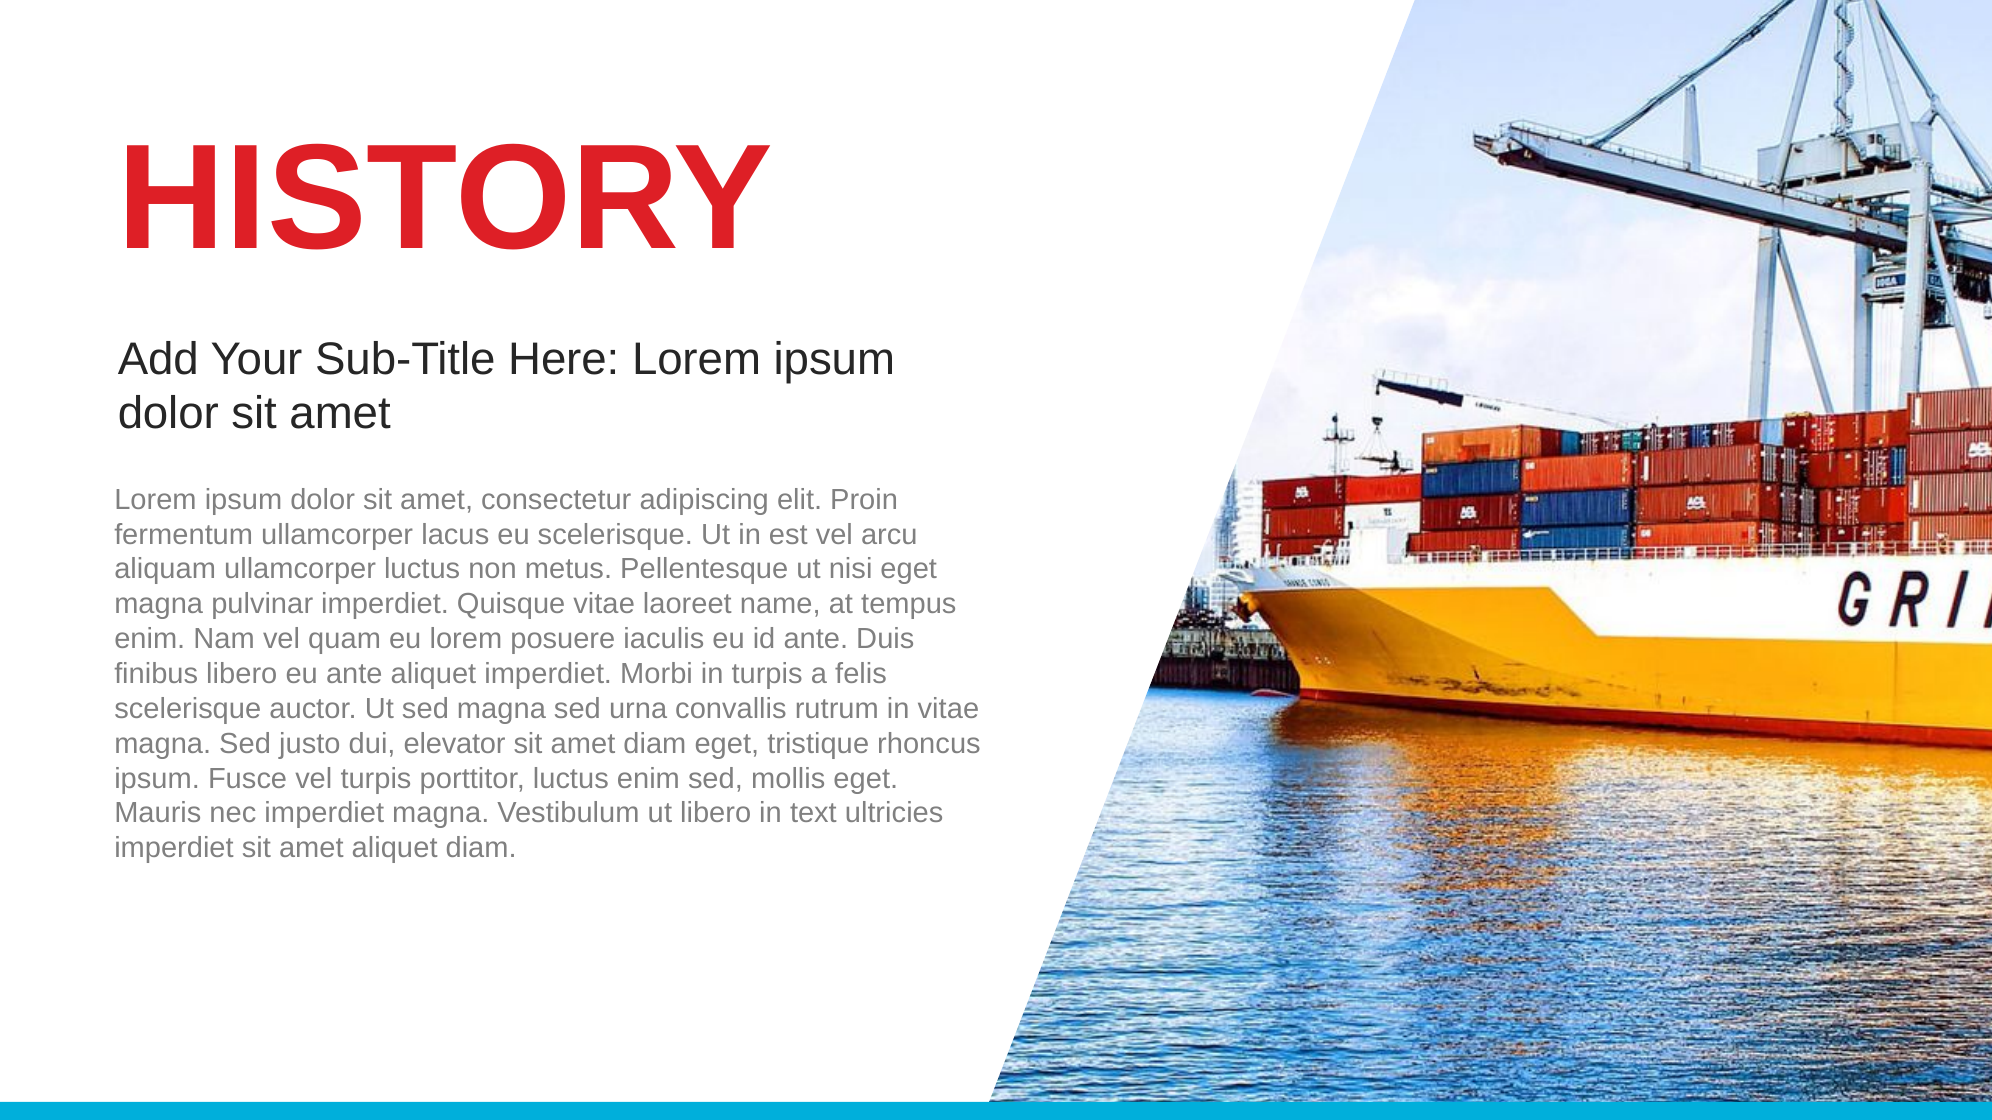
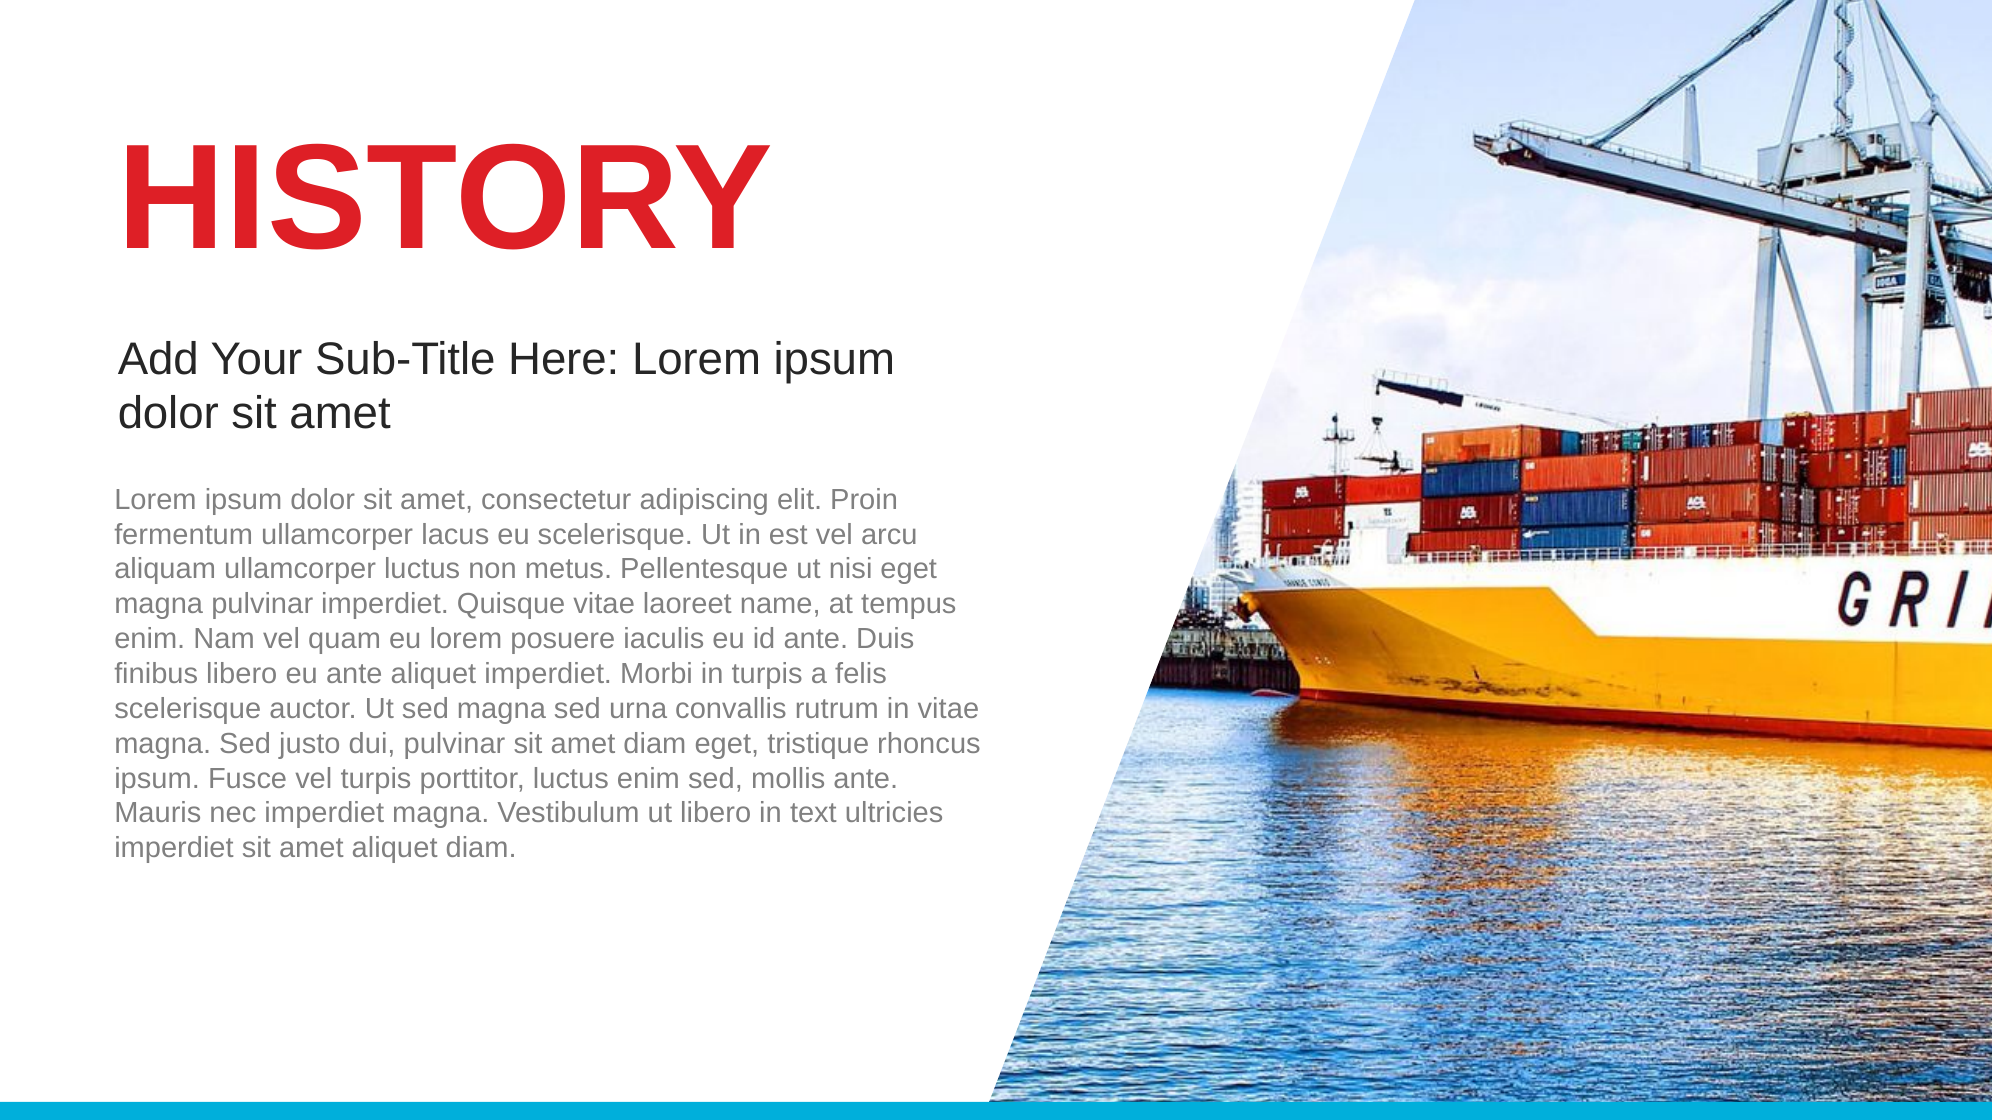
dui elevator: elevator -> pulvinar
mollis eget: eget -> ante
